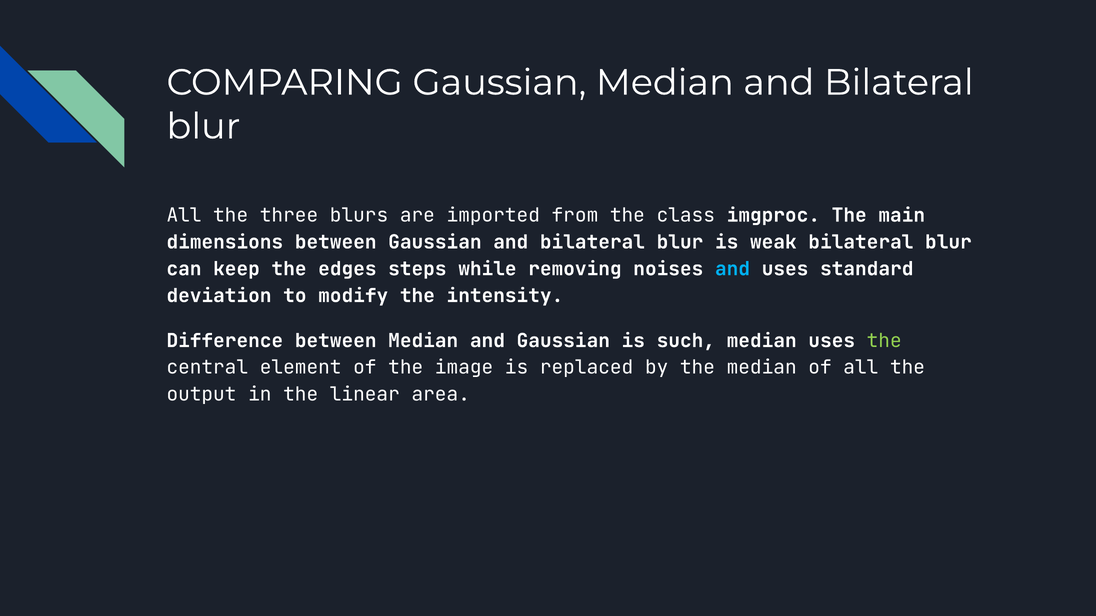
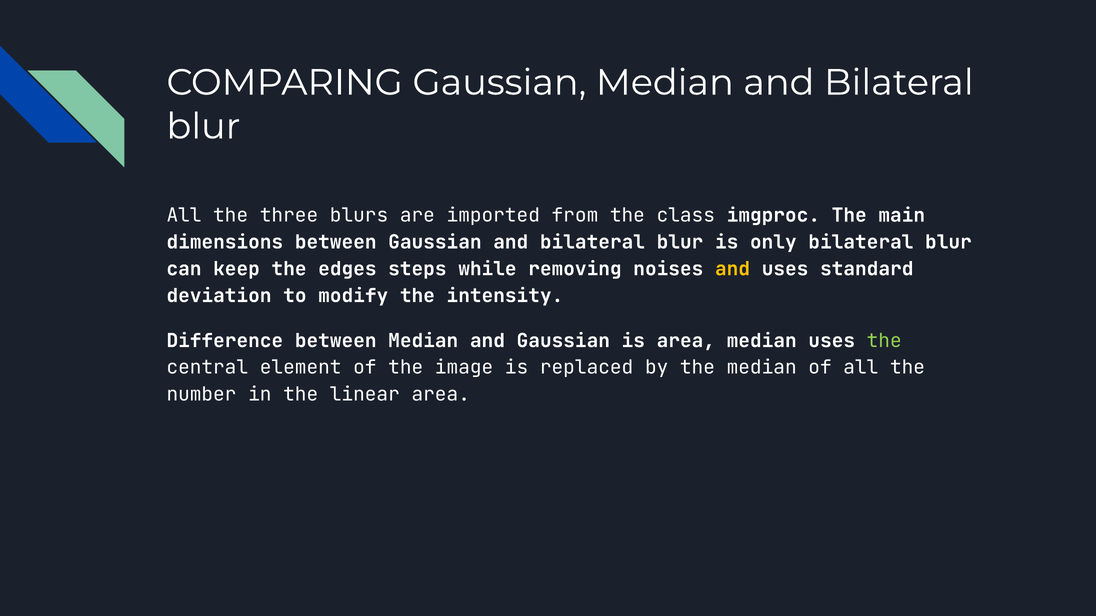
weak: weak -> only
and at (732, 269) colour: light blue -> yellow
is such: such -> area
output: output -> number
